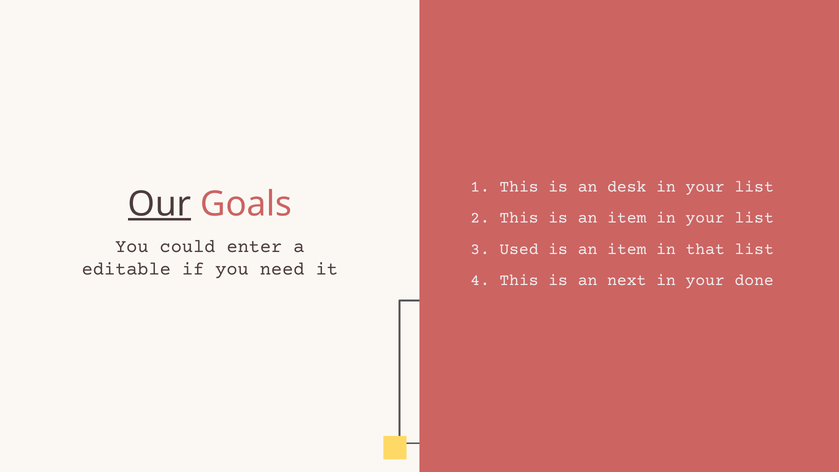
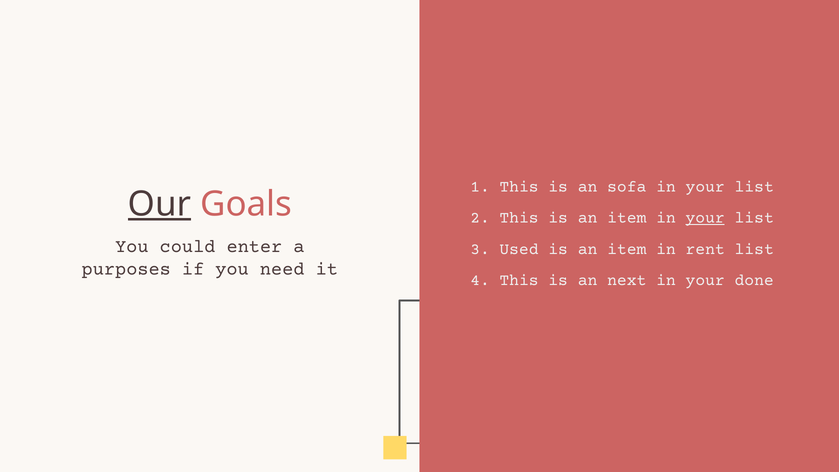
desk: desk -> sofa
your at (705, 217) underline: none -> present
that: that -> rent
editable: editable -> purposes
